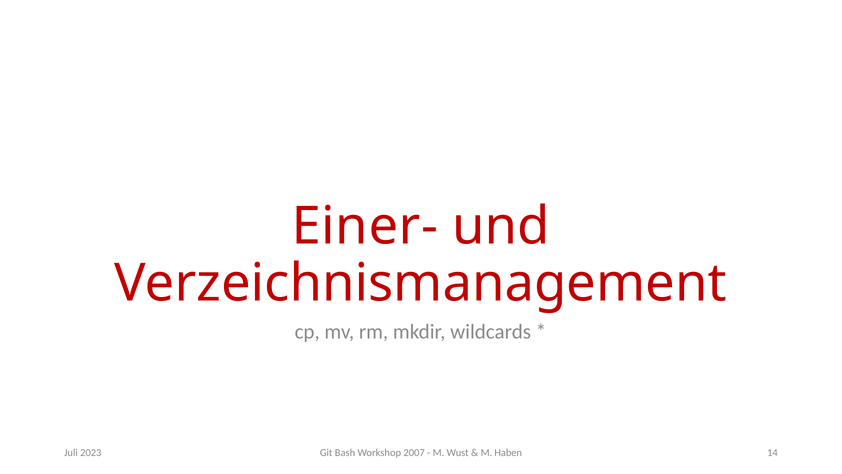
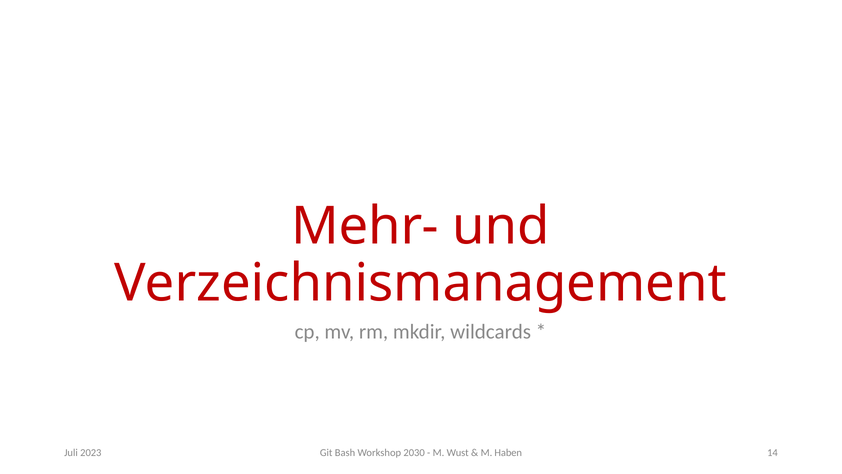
Einer-: Einer- -> Mehr-
2007: 2007 -> 2030
